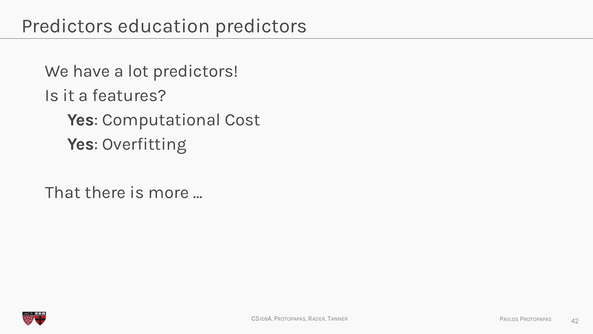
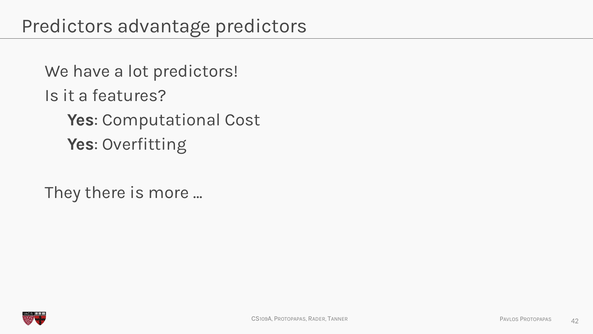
education: education -> advantage
That: That -> They
